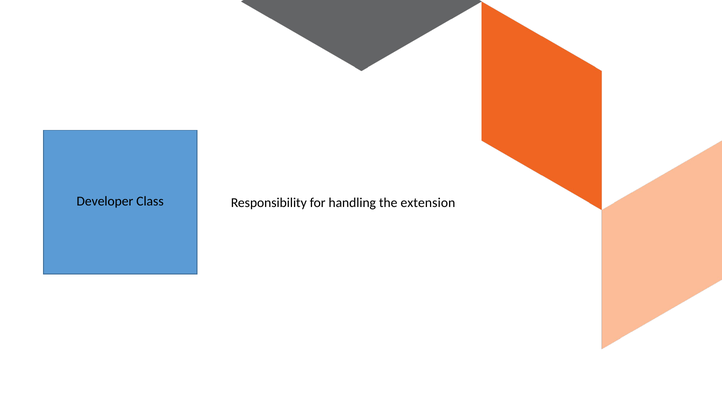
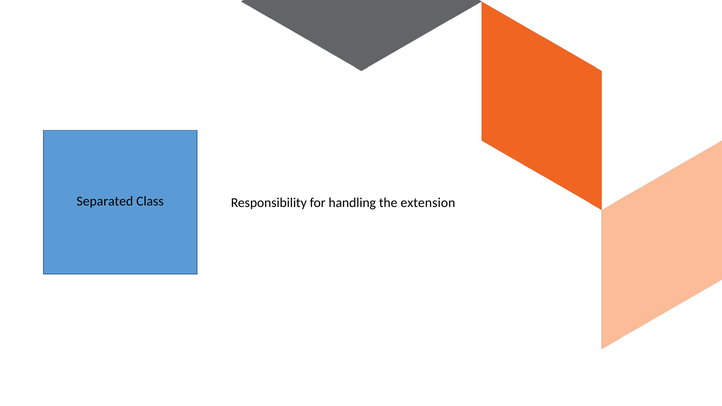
Developer: Developer -> Separated
